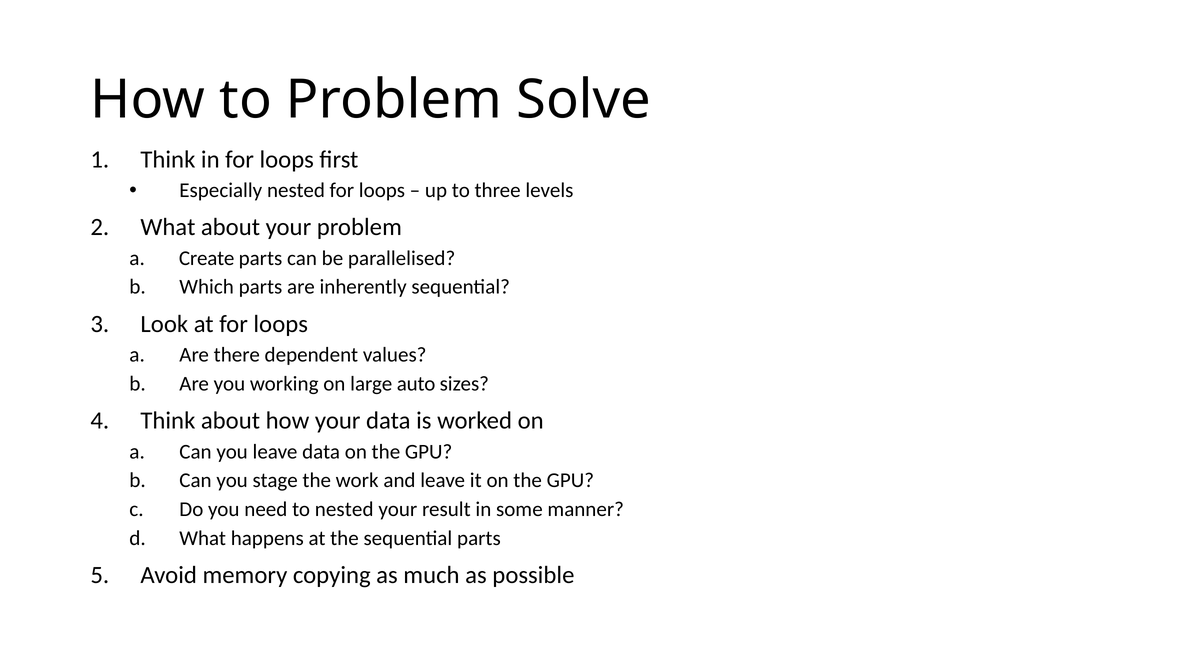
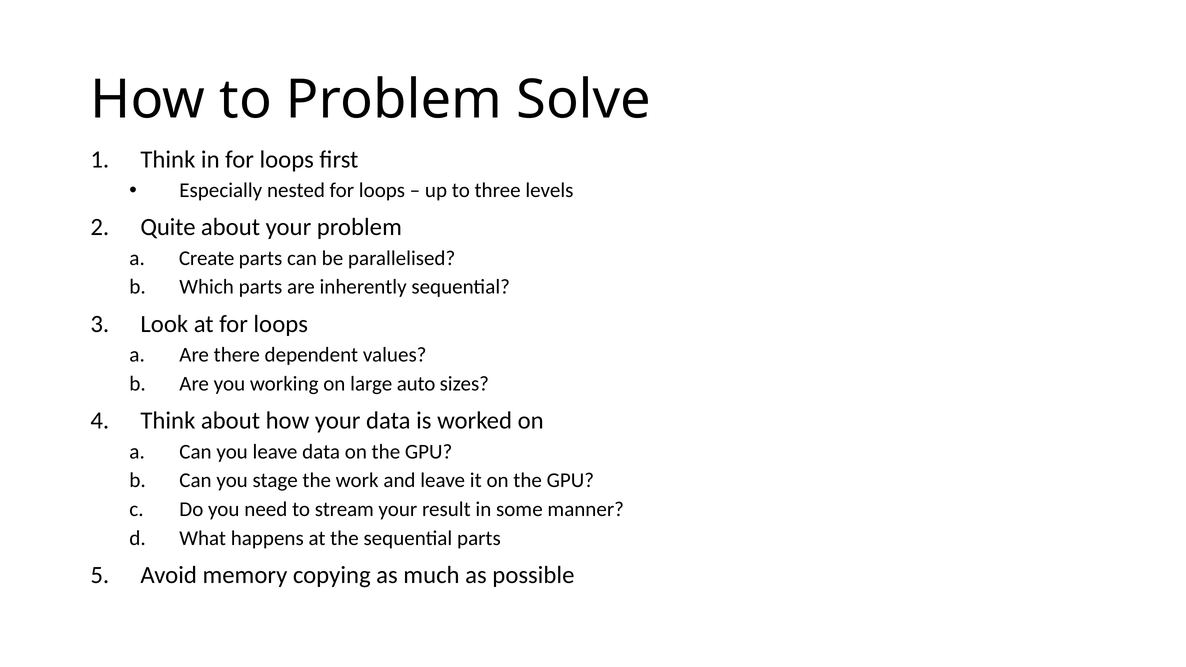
What at (168, 227): What -> Quite
to nested: nested -> stream
